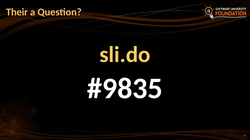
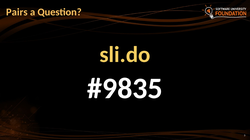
Their: Their -> Pairs
